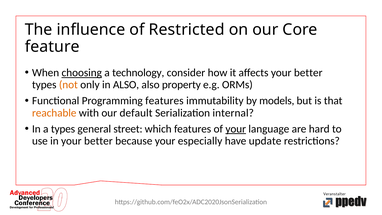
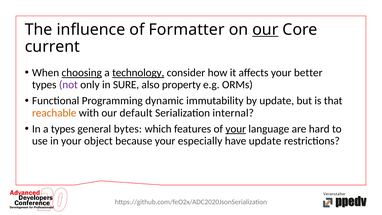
Restricted: Restricted -> Formatter
our at (265, 29) underline: none -> present
feature: feature -> current
technology underline: none -> present
not colour: orange -> purple
in ALSO: ALSO -> SURE
Programming features: features -> dynamic
by models: models -> update
street: street -> bytes
in your better: better -> object
